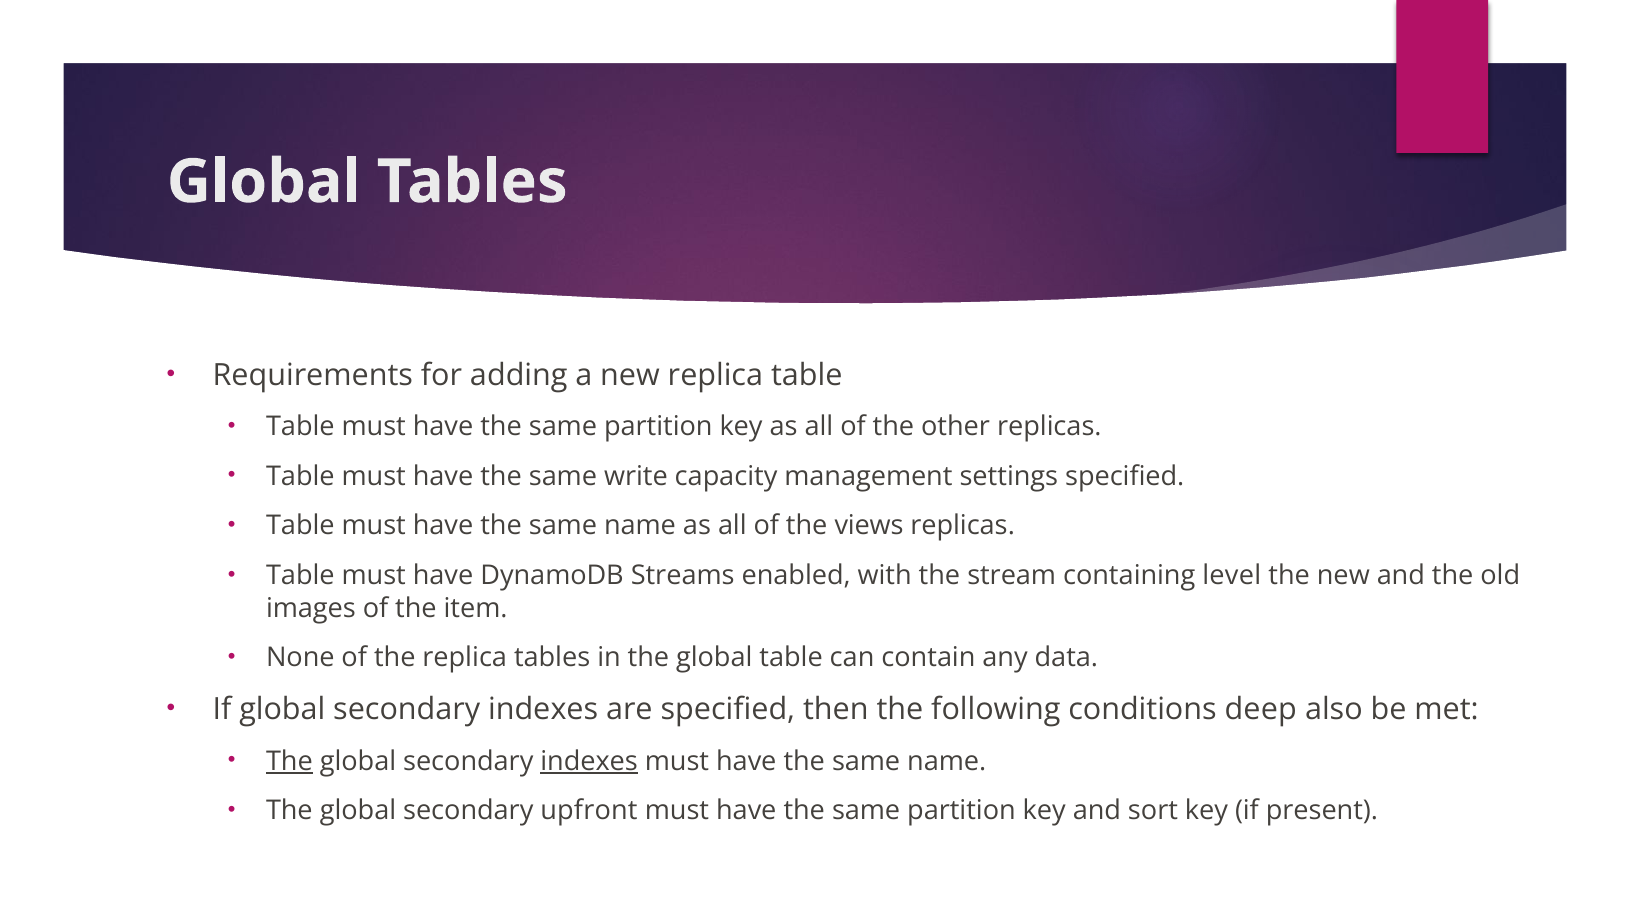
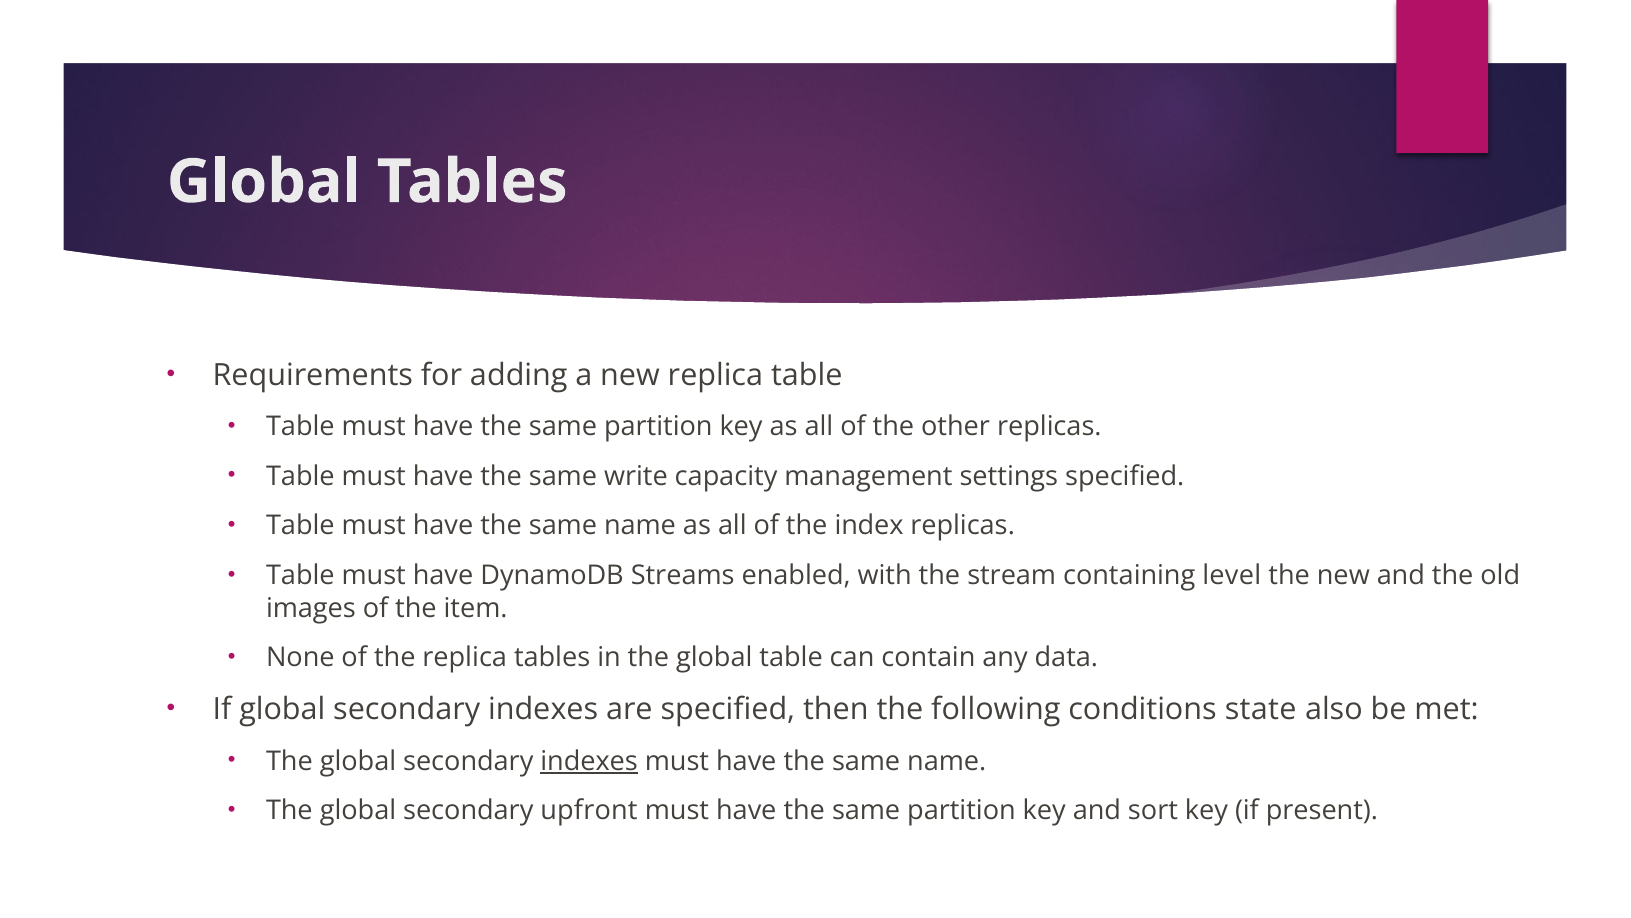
views: views -> index
deep: deep -> state
The at (289, 761) underline: present -> none
